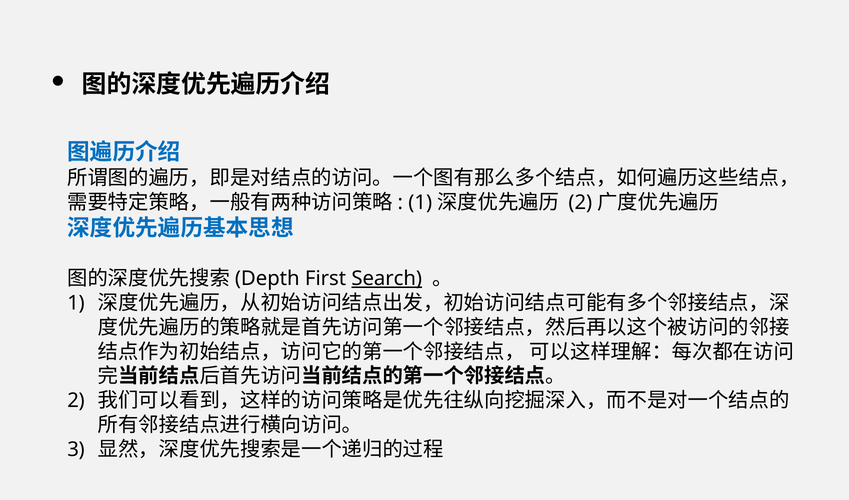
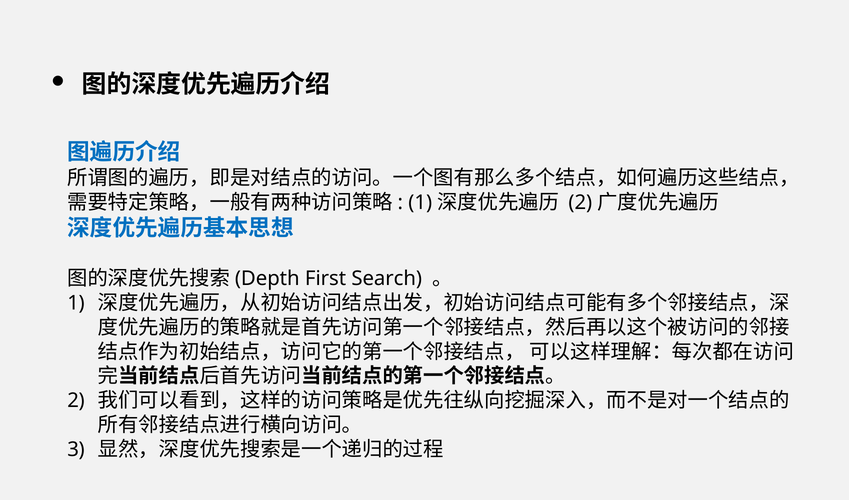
Search underline: present -> none
